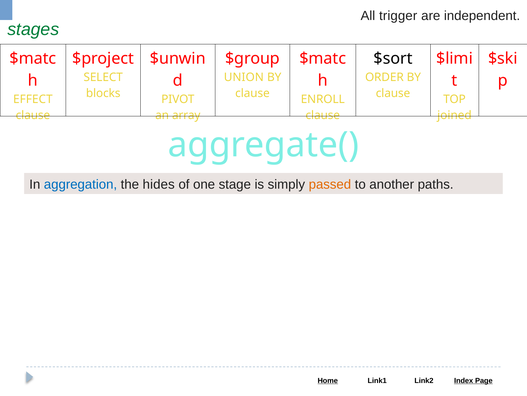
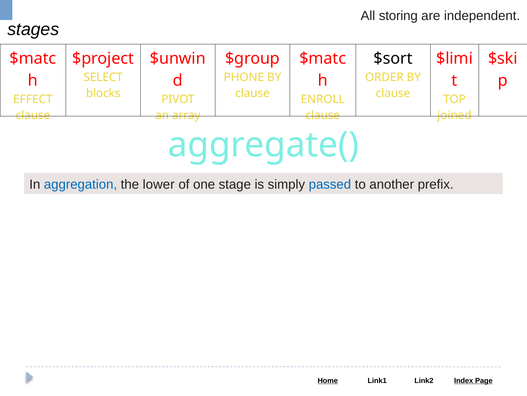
trigger: trigger -> storing
stages colour: green -> black
UNION: UNION -> PHONE
hides: hides -> lower
passed colour: orange -> blue
paths: paths -> prefix
